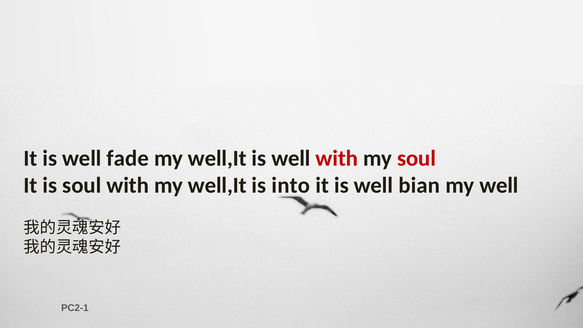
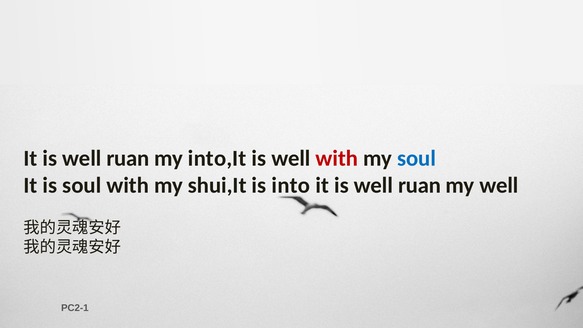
fade at (128, 158): fade -> ruan
well,It at (217, 158): well,It -> into,It
soul at (417, 158) colour: red -> blue
with my well,It: well,It -> shui,It
bian at (419, 185): bian -> ruan
